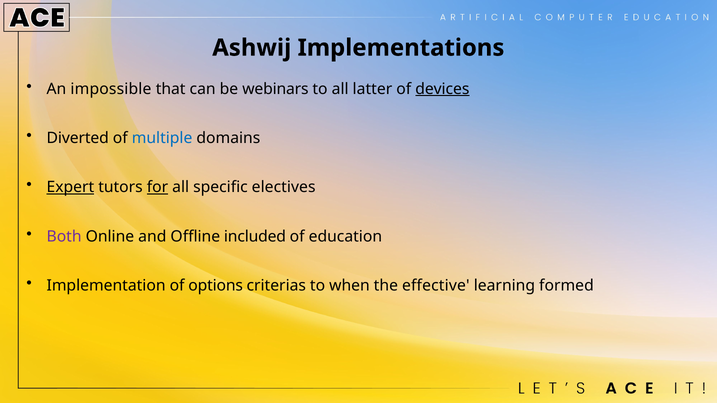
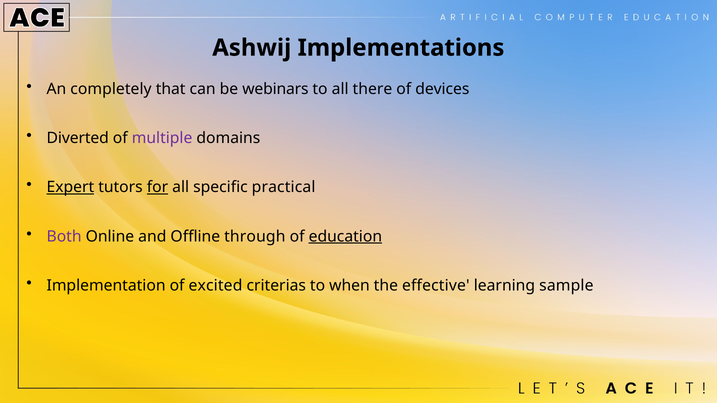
impossible: impossible -> completely
latter: latter -> there
devices underline: present -> none
multiple colour: blue -> purple
electives: electives -> practical
included: included -> through
education underline: none -> present
options: options -> excited
formed: formed -> sample
